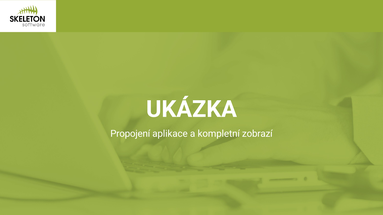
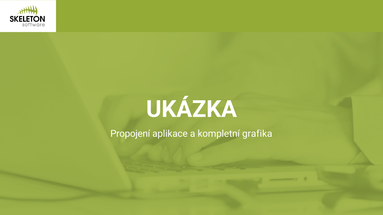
zobrazí: zobrazí -> grafika
